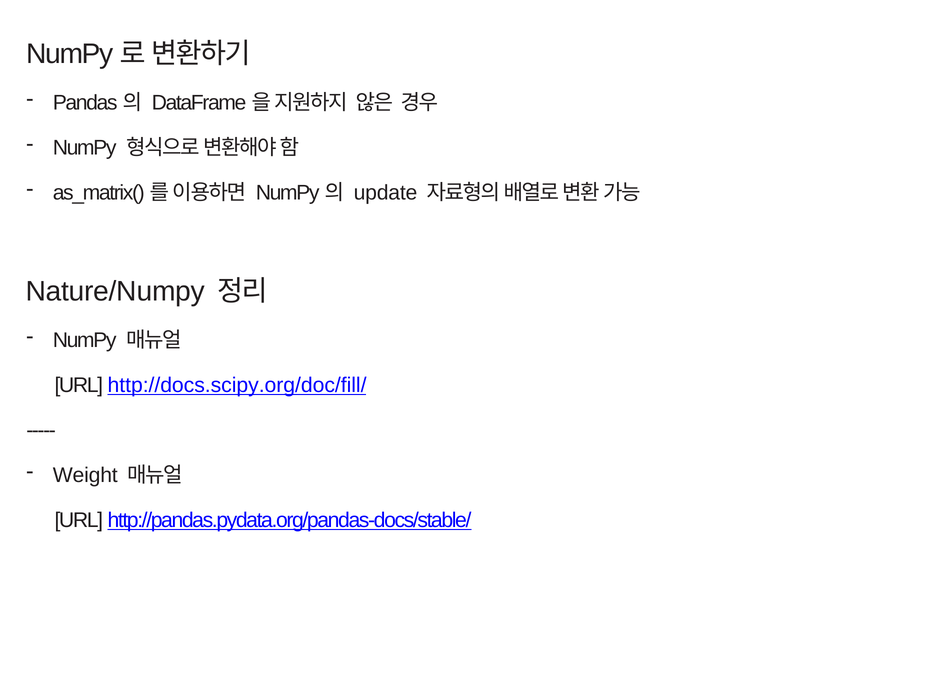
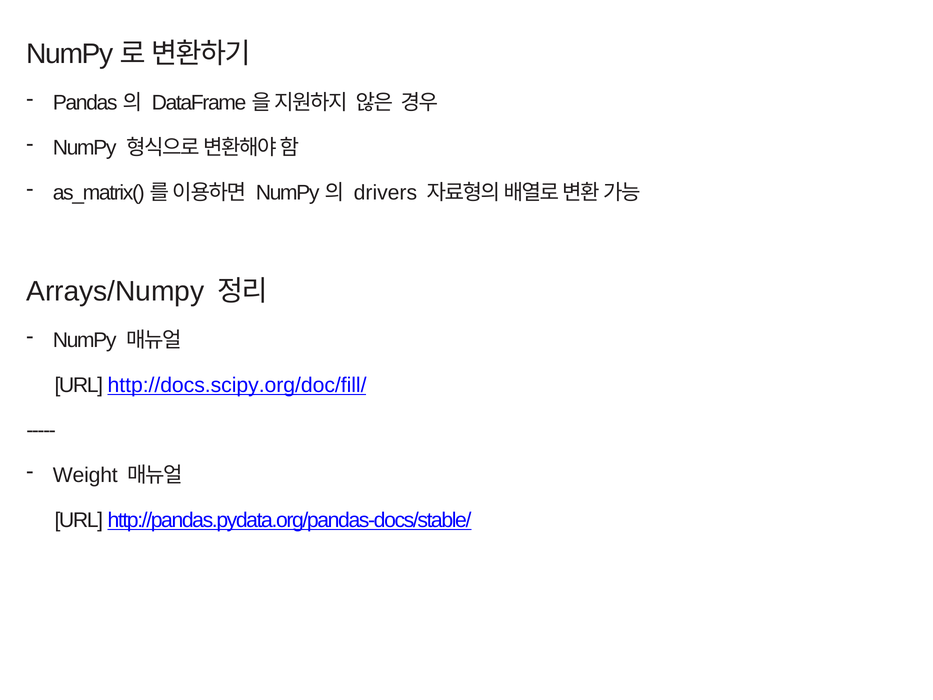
update: update -> drivers
Nature/Numpy: Nature/Numpy -> Arrays/Numpy
